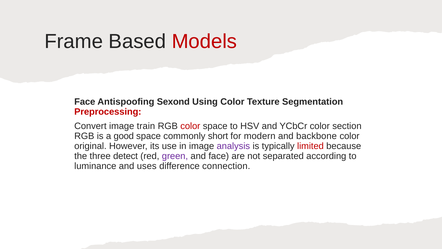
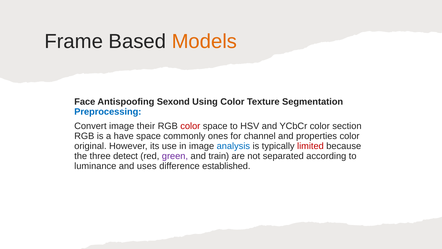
Models colour: red -> orange
Preprocessing colour: red -> blue
train: train -> their
good: good -> have
short: short -> ones
modern: modern -> channel
backbone: backbone -> properties
analysis colour: purple -> blue
and face: face -> train
connection: connection -> established
